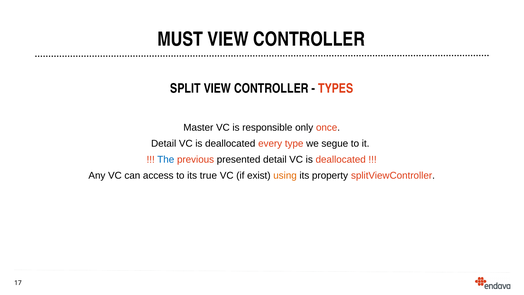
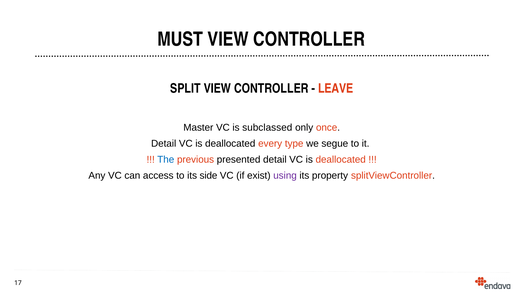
TYPES: TYPES -> LEAVE
responsible: responsible -> subclassed
true: true -> side
using colour: orange -> purple
